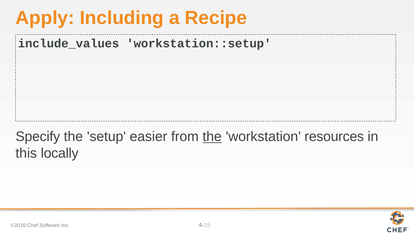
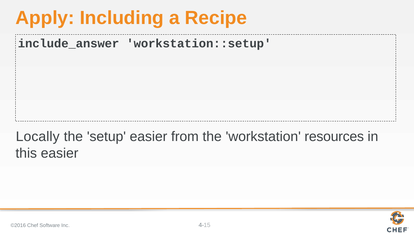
include_values: include_values -> include_answer
Specify: Specify -> Locally
the at (212, 137) underline: present -> none
this locally: locally -> easier
